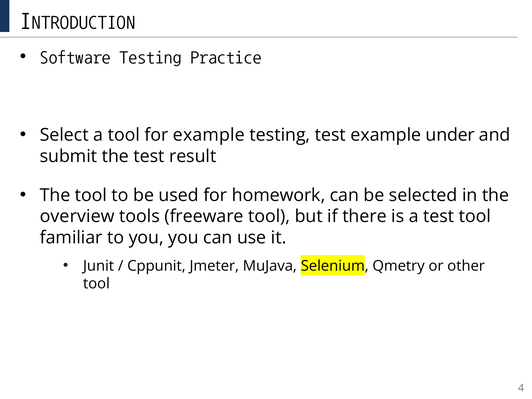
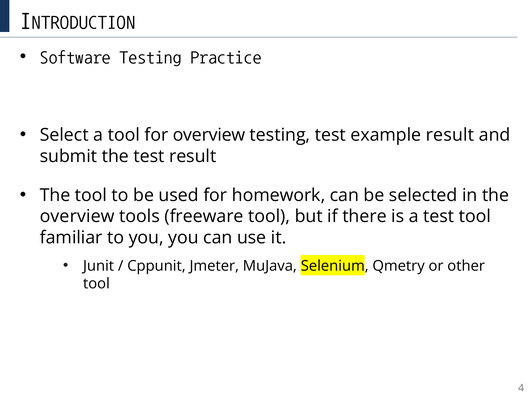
for example: example -> overview
example under: under -> result
